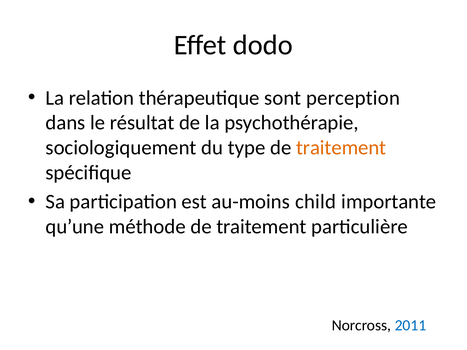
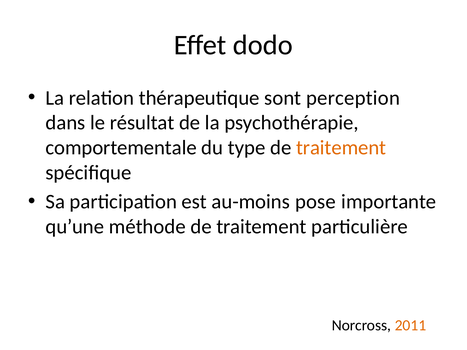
sociologiquement: sociologiquement -> comportementale
child: child -> pose
2011 colour: blue -> orange
